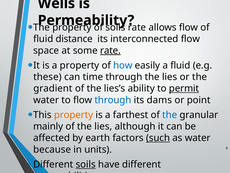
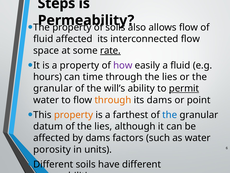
Wells: Wells -> Steps
rate at (137, 27): rate -> also
fluid distance: distance -> affected
how colour: blue -> purple
these: these -> hours
gradient at (53, 88): gradient -> granular
lies’s: lies’s -> will’s
through at (113, 100) colour: blue -> orange
mainly: mainly -> datum
by earth: earth -> dams
such underline: present -> none
because: because -> porosity
soils at (86, 164) underline: present -> none
